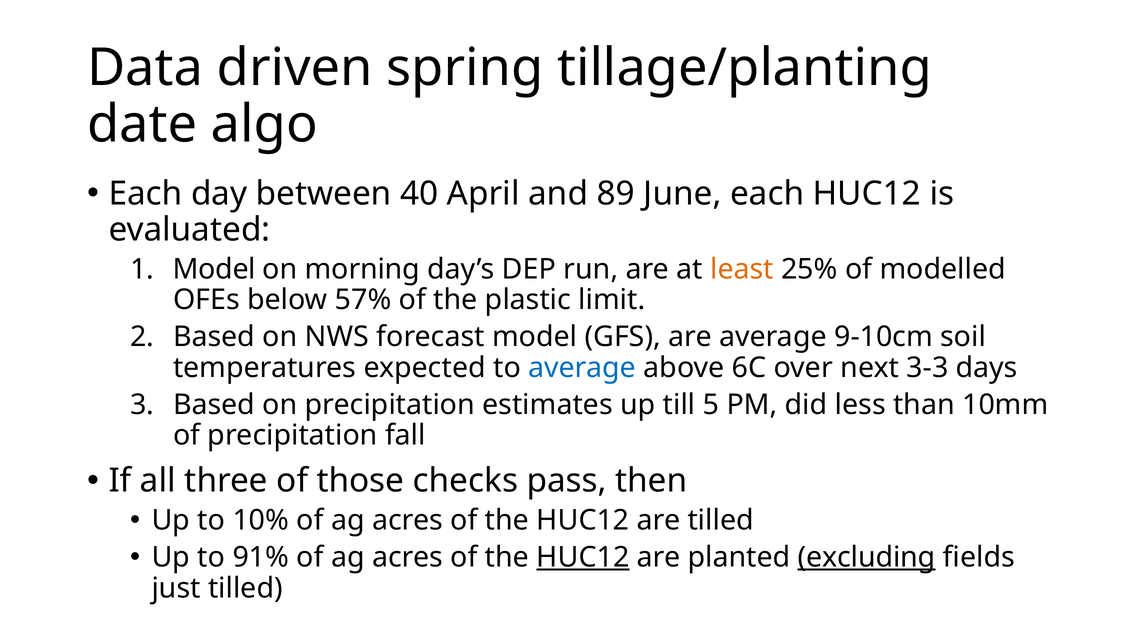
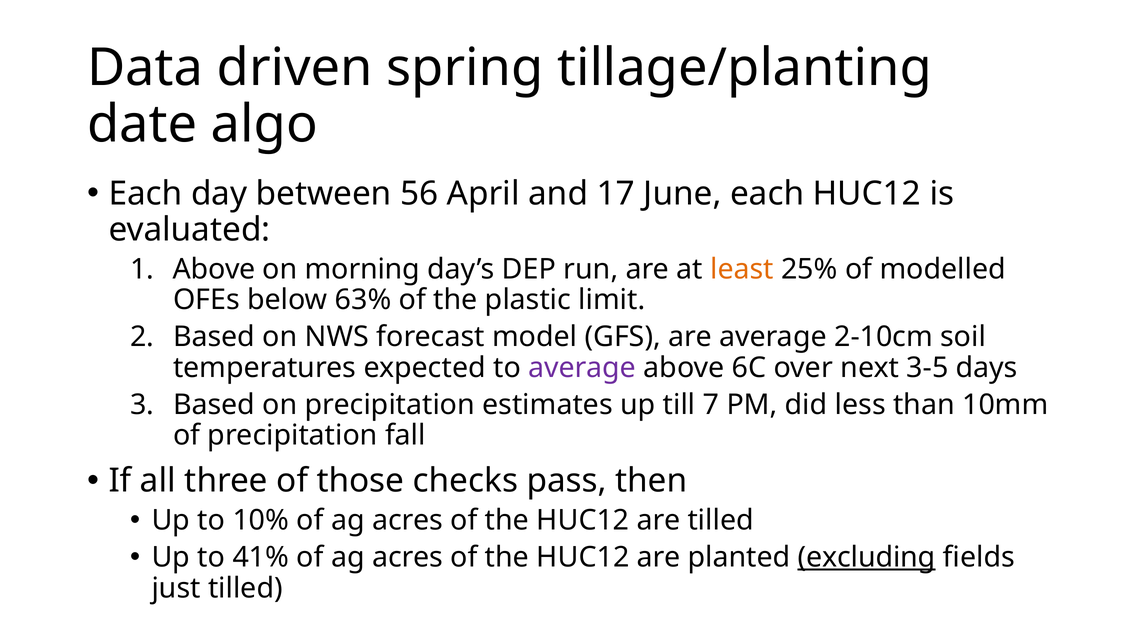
40: 40 -> 56
89: 89 -> 17
Model at (214, 269): Model -> Above
57%: 57% -> 63%
9-10cm: 9-10cm -> 2-10cm
average at (582, 367) colour: blue -> purple
3-3: 3-3 -> 3-5
5: 5 -> 7
91%: 91% -> 41%
HUC12 at (583, 557) underline: present -> none
